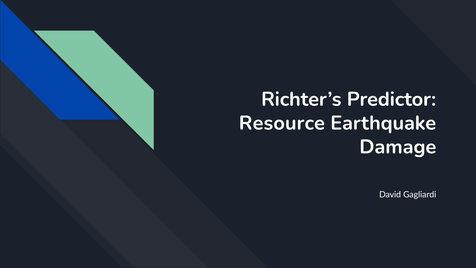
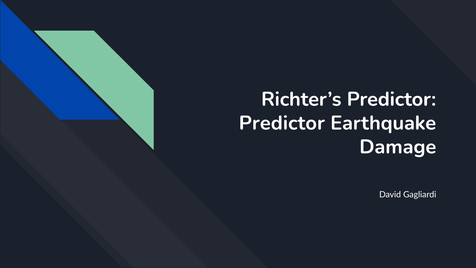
Resource at (282, 123): Resource -> Predictor
